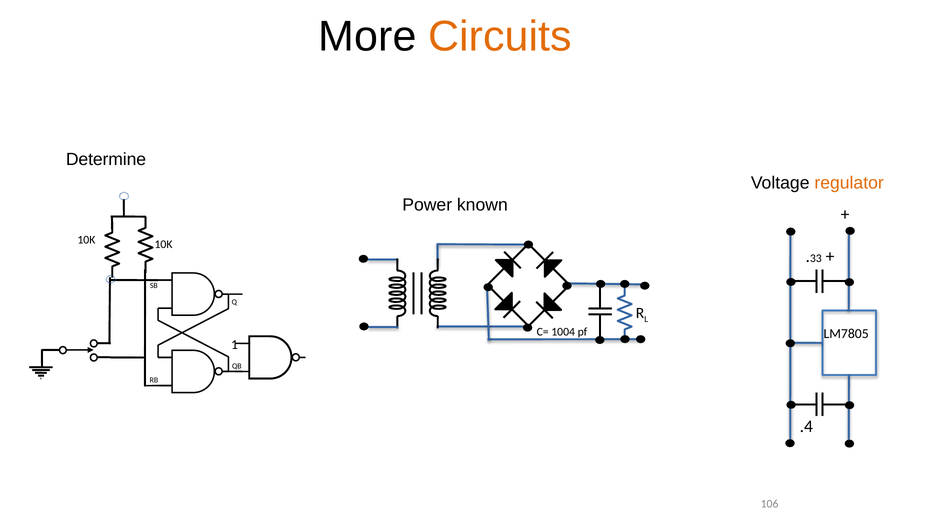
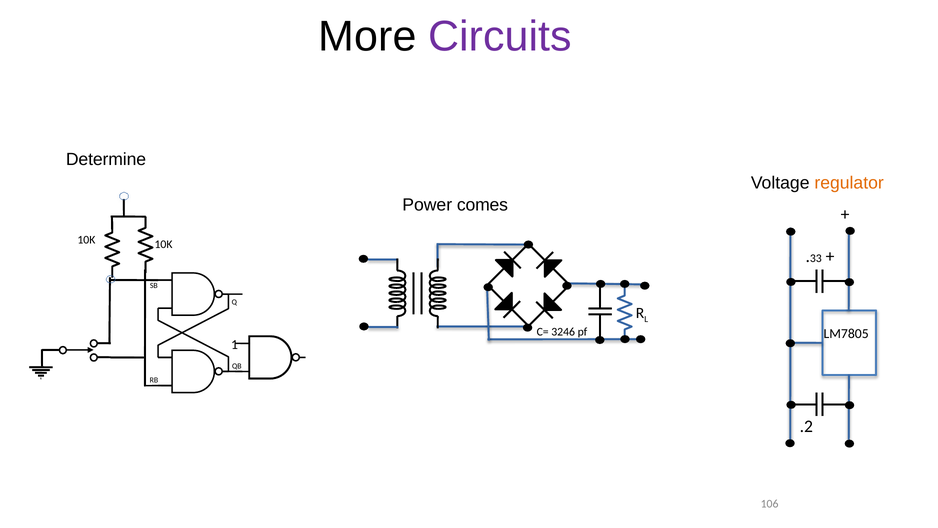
Circuits colour: orange -> purple
known: known -> comes
1004: 1004 -> 3246
.4: .4 -> .2
